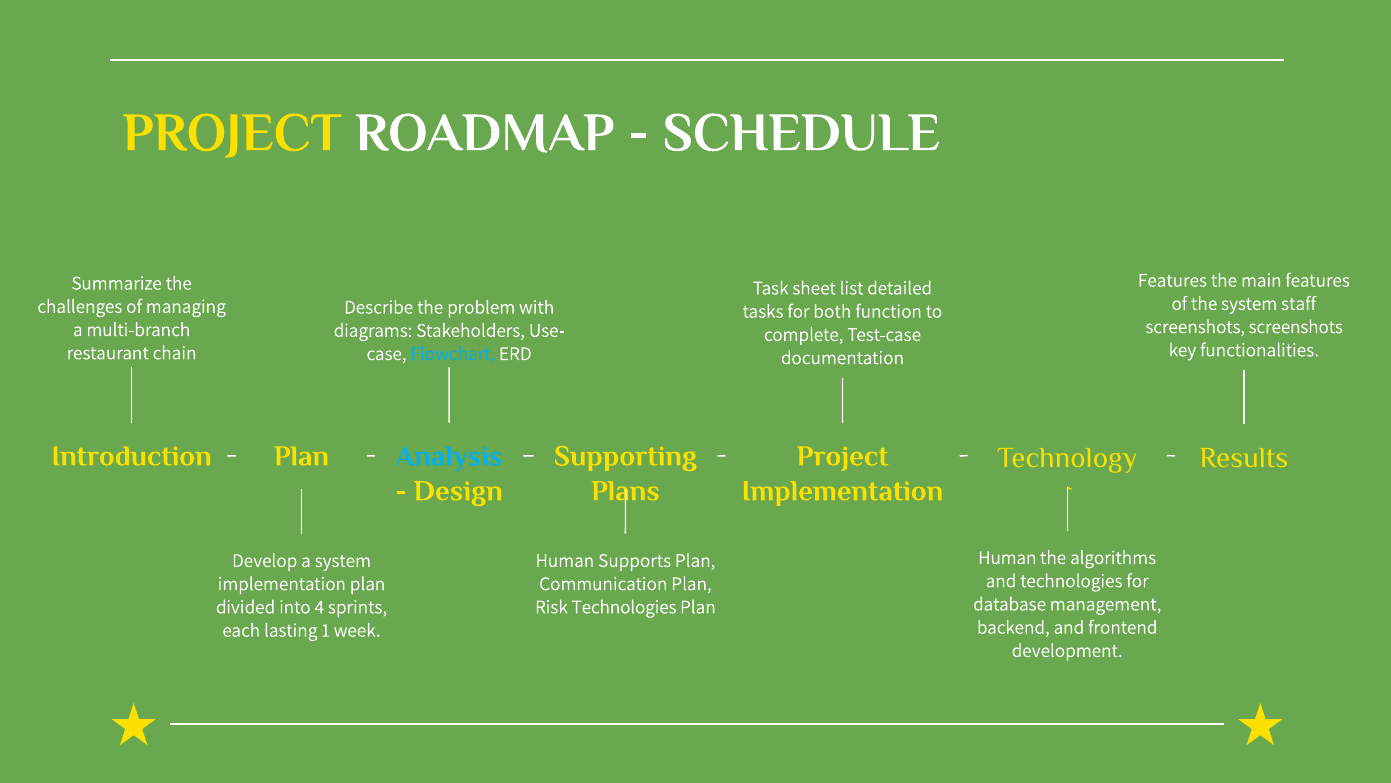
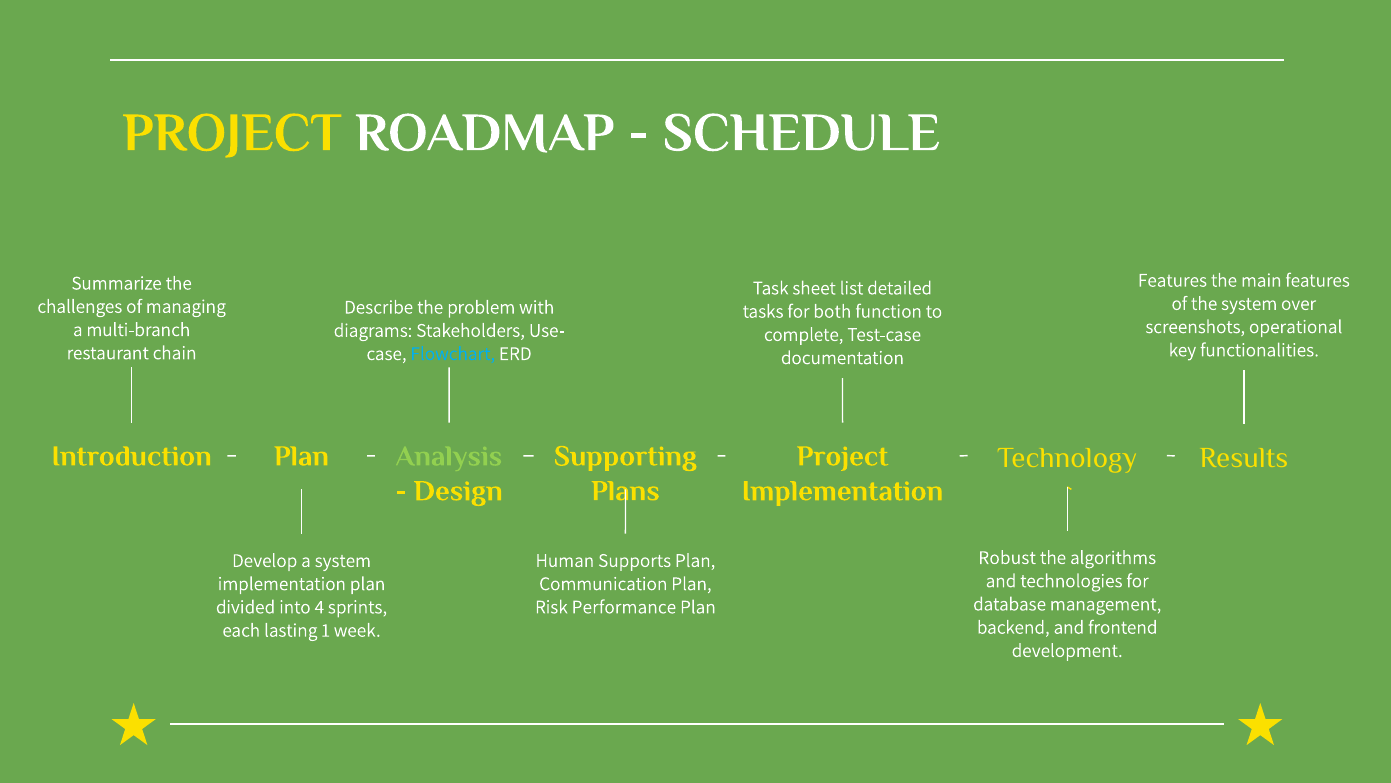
staff: staff -> over
screenshots screenshots: screenshots -> operational
Analysis colour: light blue -> light green
Human at (1007, 557): Human -> Robust
Risk Technologies: Technologies -> Performance
